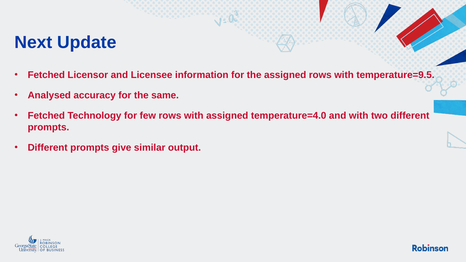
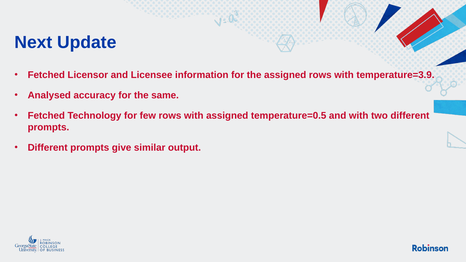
temperature=9.5: temperature=9.5 -> temperature=3.9
temperature=4.0: temperature=4.0 -> temperature=0.5
